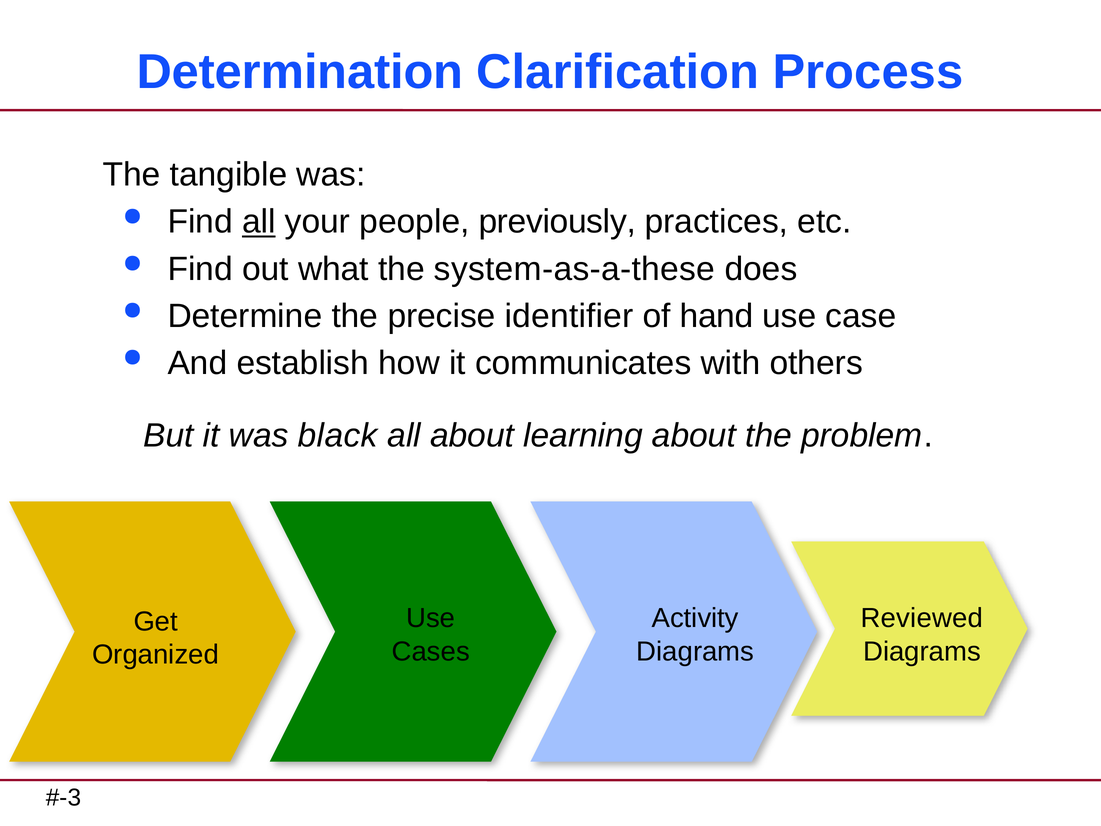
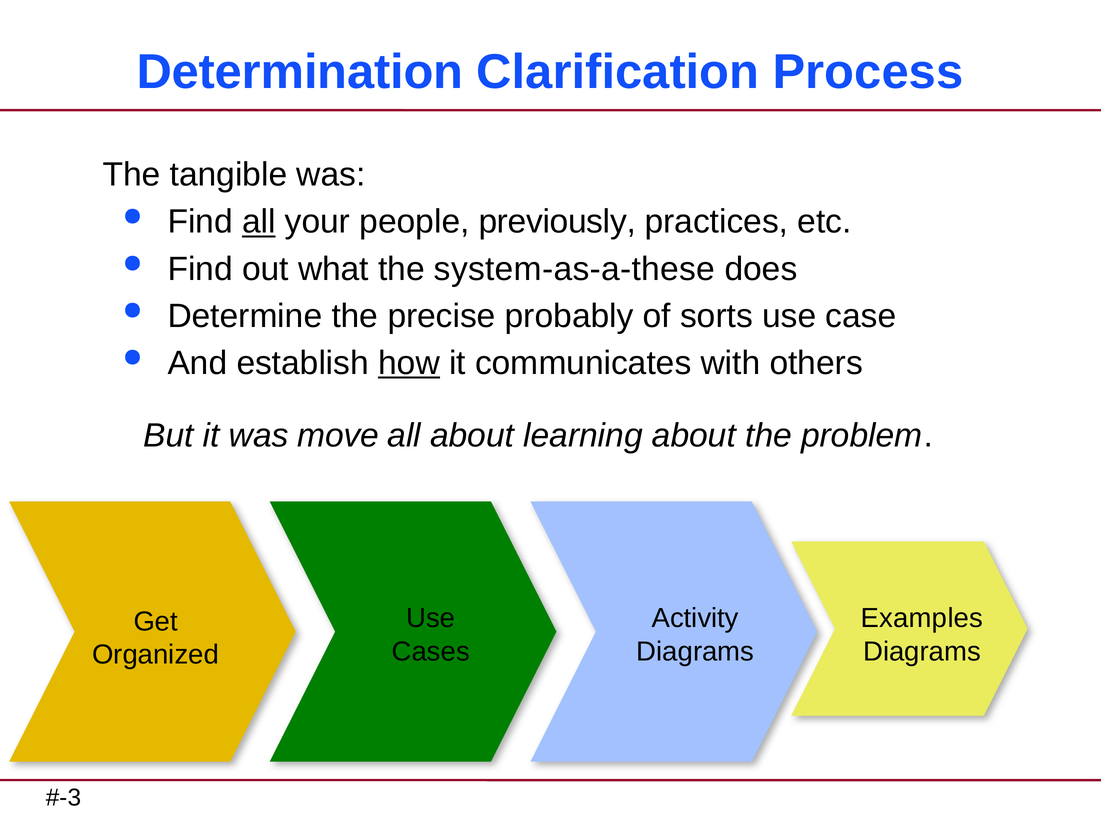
identifier: identifier -> probably
hand: hand -> sorts
how underline: none -> present
black: black -> move
Reviewed: Reviewed -> Examples
